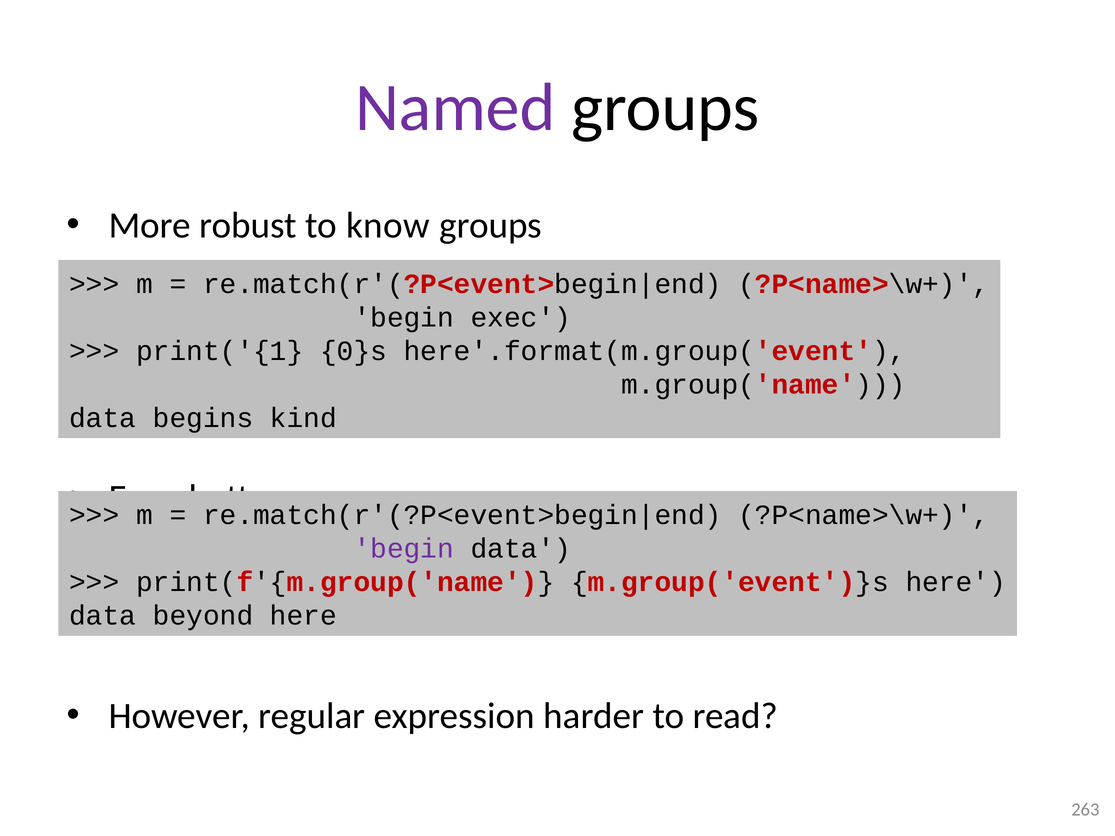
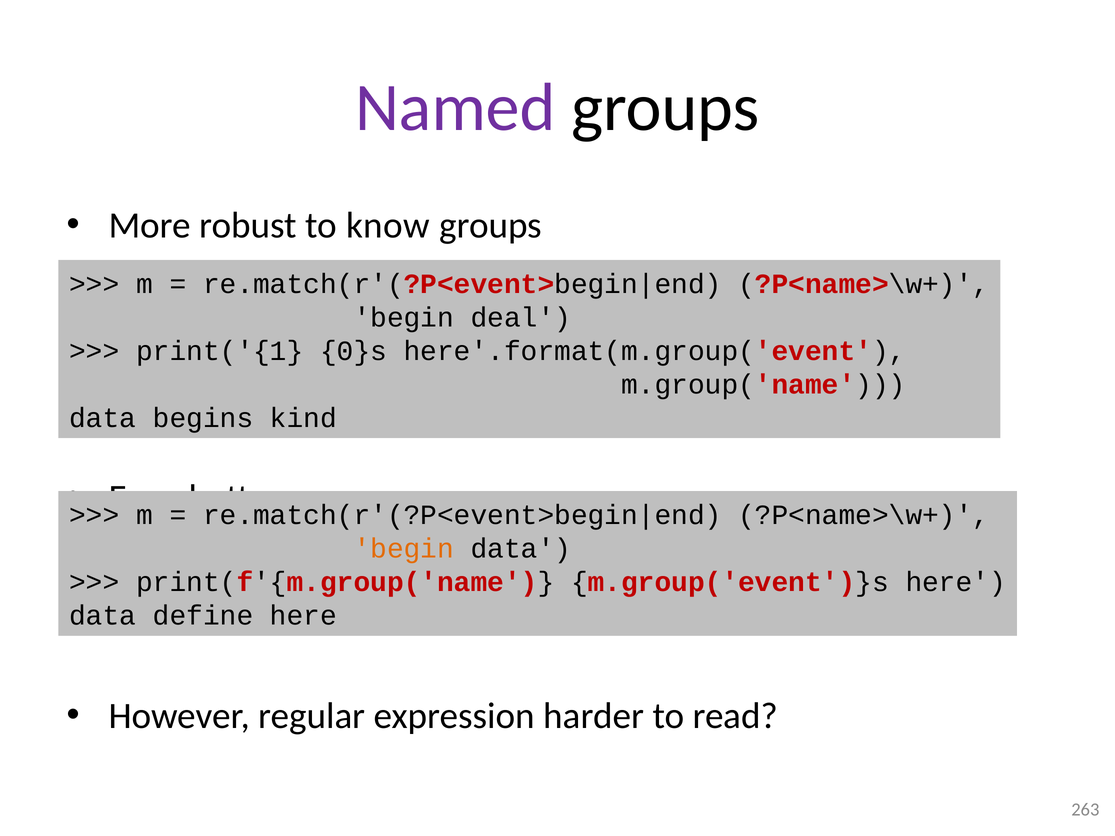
exec: exec -> deal
begin at (404, 549) colour: purple -> orange
beyond: beyond -> define
